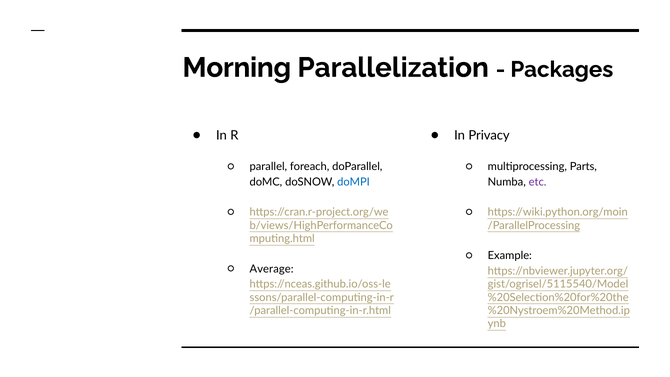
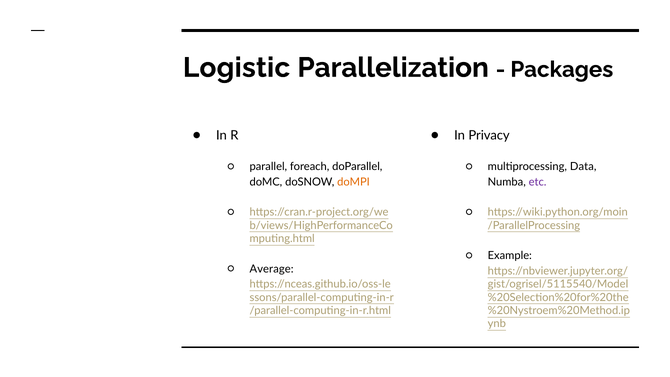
Morning: Morning -> Logistic
Parts: Parts -> Data
doMPI colour: blue -> orange
